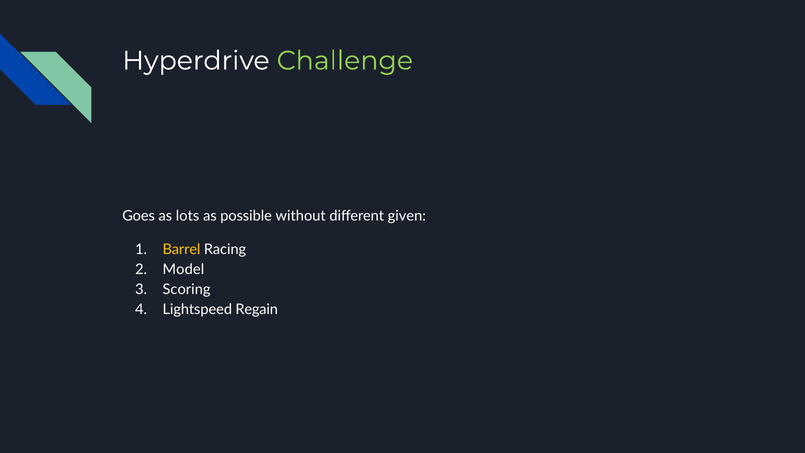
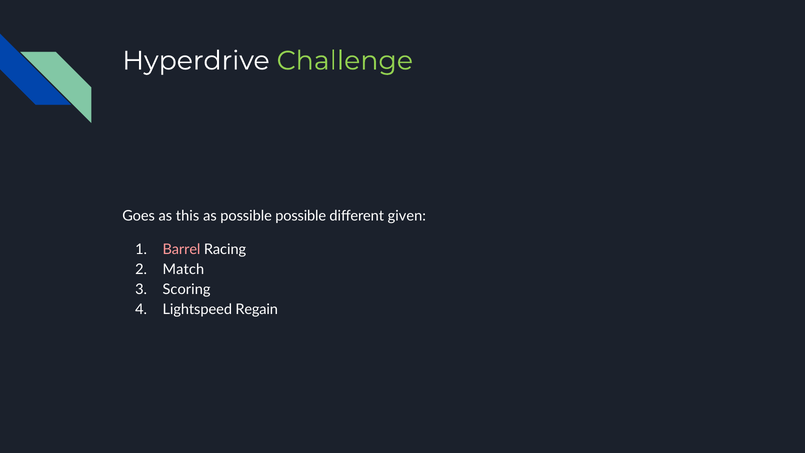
lots: lots -> this
possible without: without -> possible
Barrel colour: yellow -> pink
Model: Model -> Match
